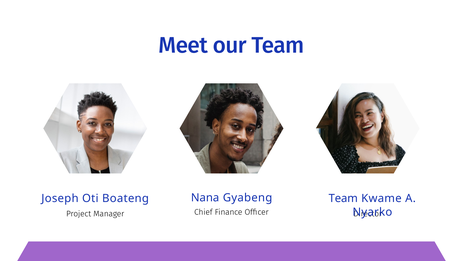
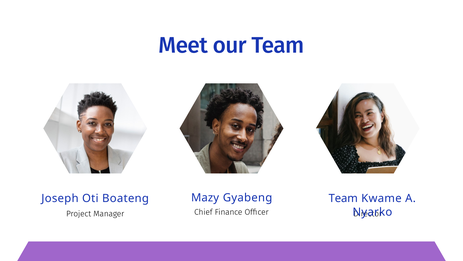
Nana: Nana -> Mazy
